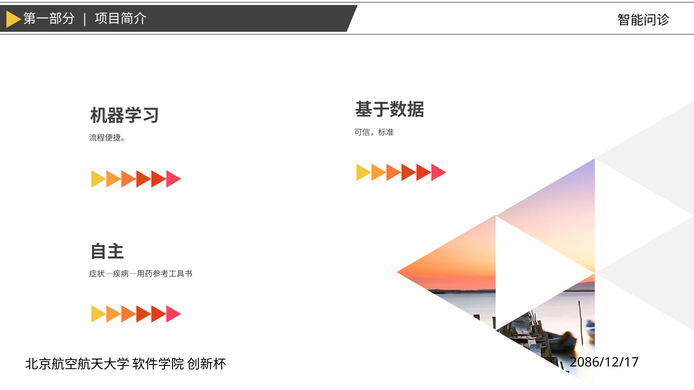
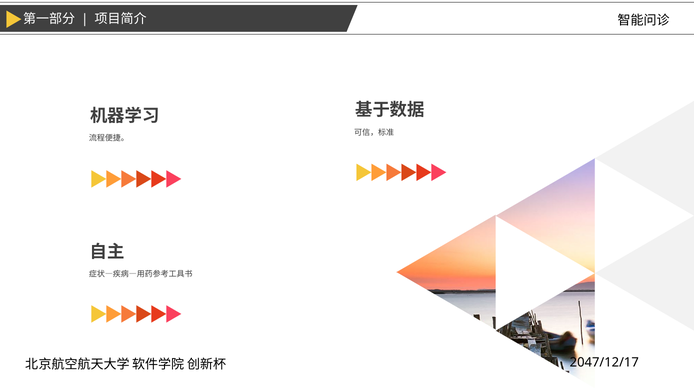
2086/12/17: 2086/12/17 -> 2047/12/17
